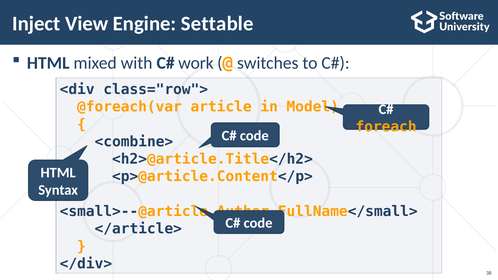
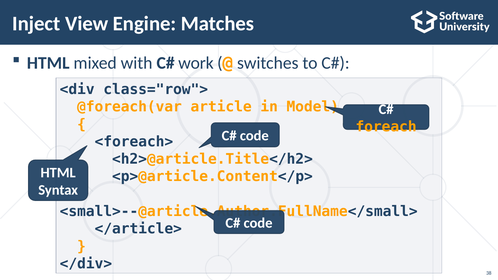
Settable: Settable -> Matches
<combine>: <combine> -> <foreach>
